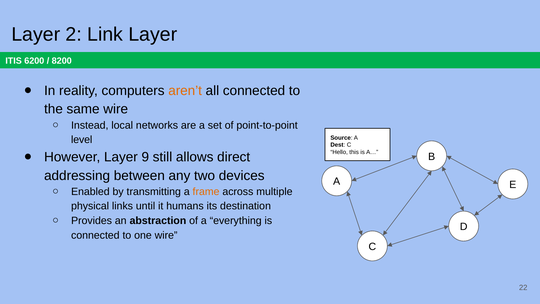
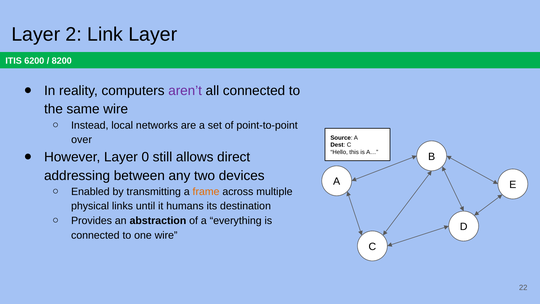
aren’t colour: orange -> purple
level: level -> over
9: 9 -> 0
